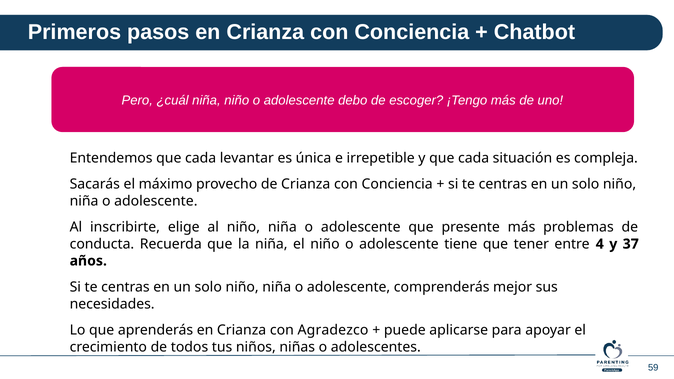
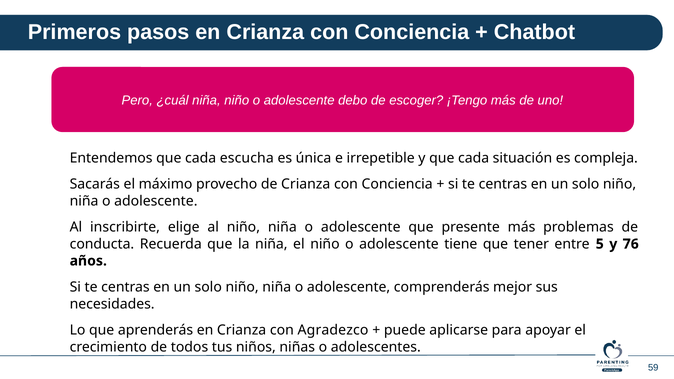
levantar: levantar -> escucha
4: 4 -> 5
37: 37 -> 76
